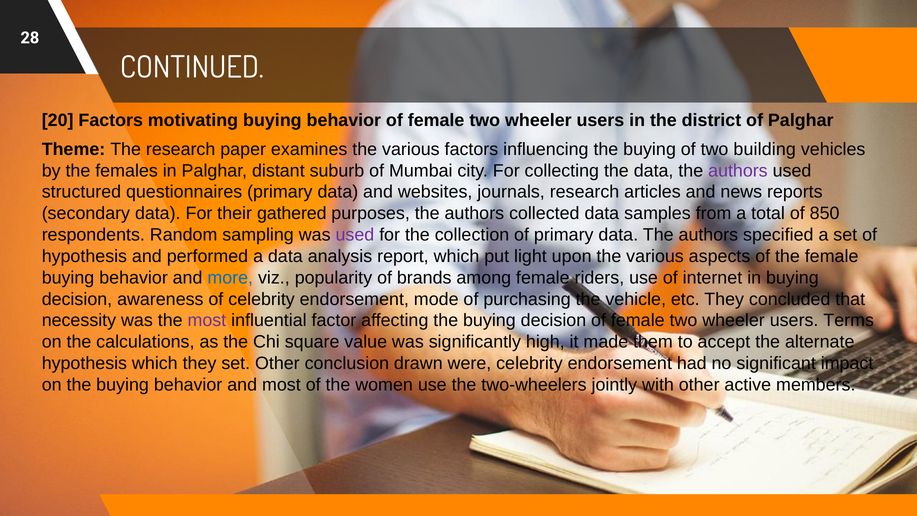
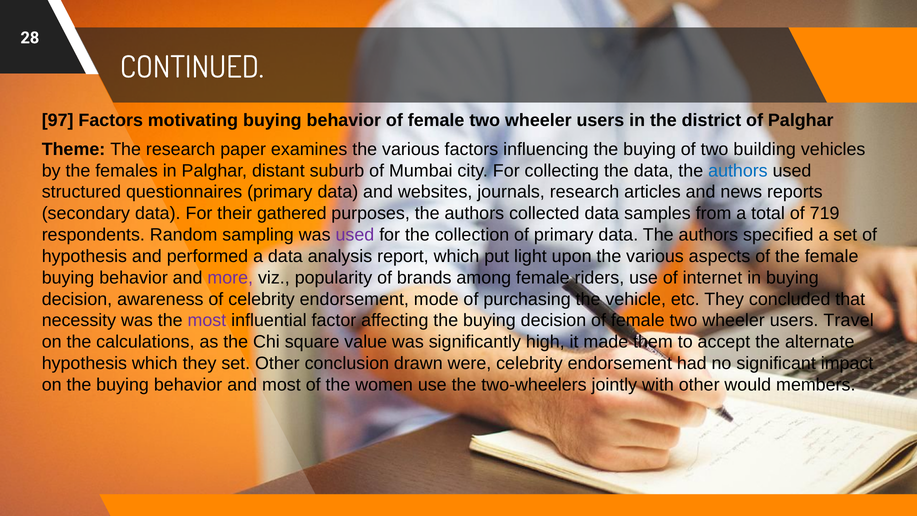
20: 20 -> 97
authors at (738, 171) colour: purple -> blue
850: 850 -> 719
more colour: blue -> purple
Terms: Terms -> Travel
active: active -> would
